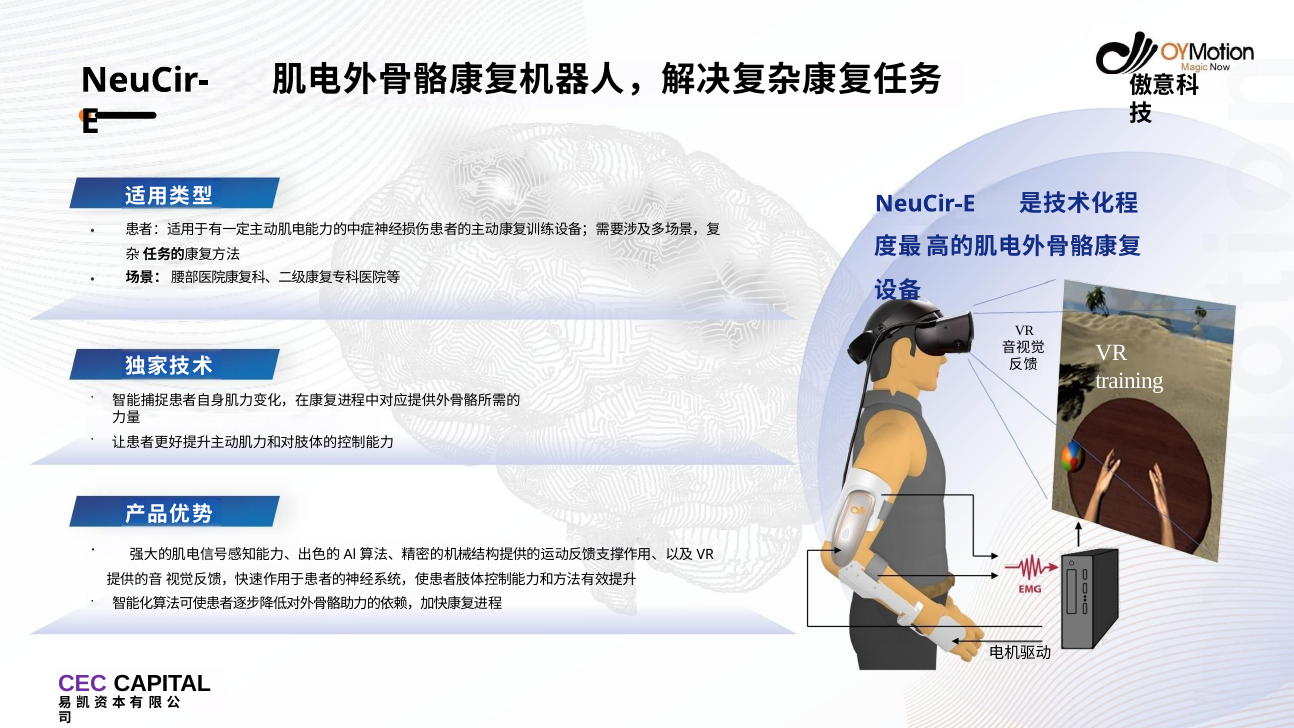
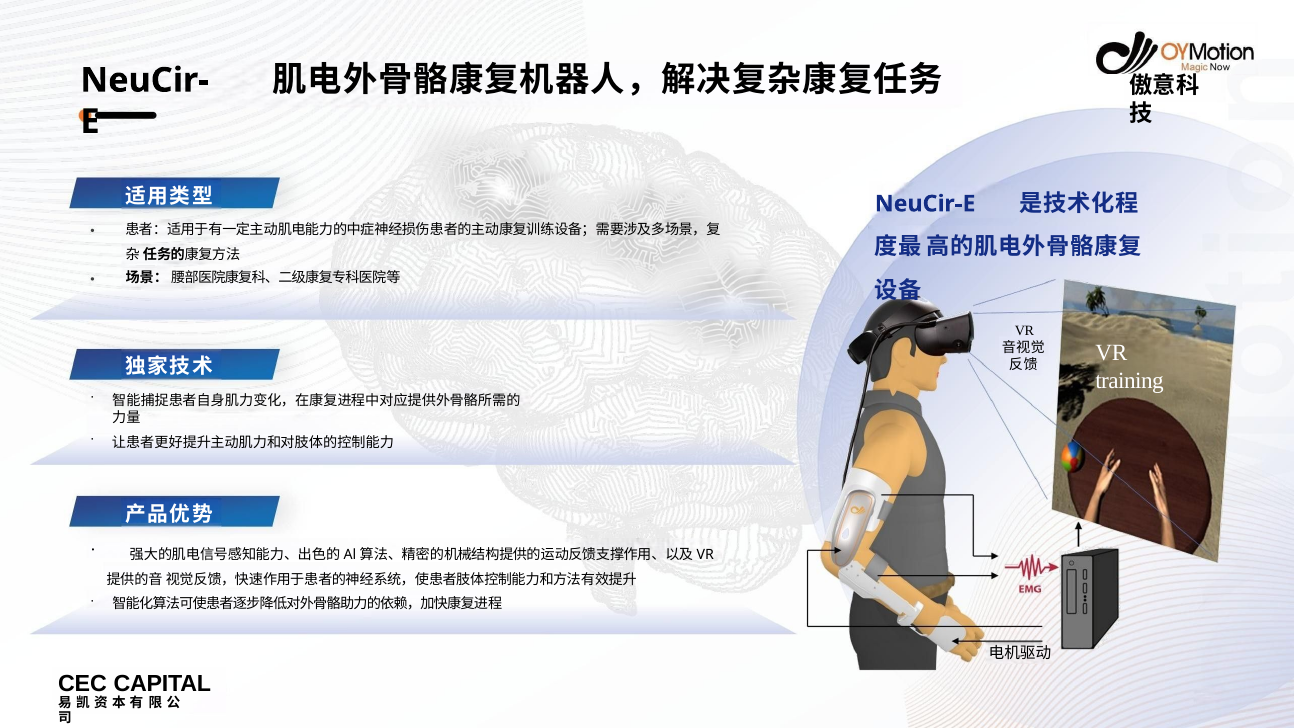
CEC colour: purple -> black
